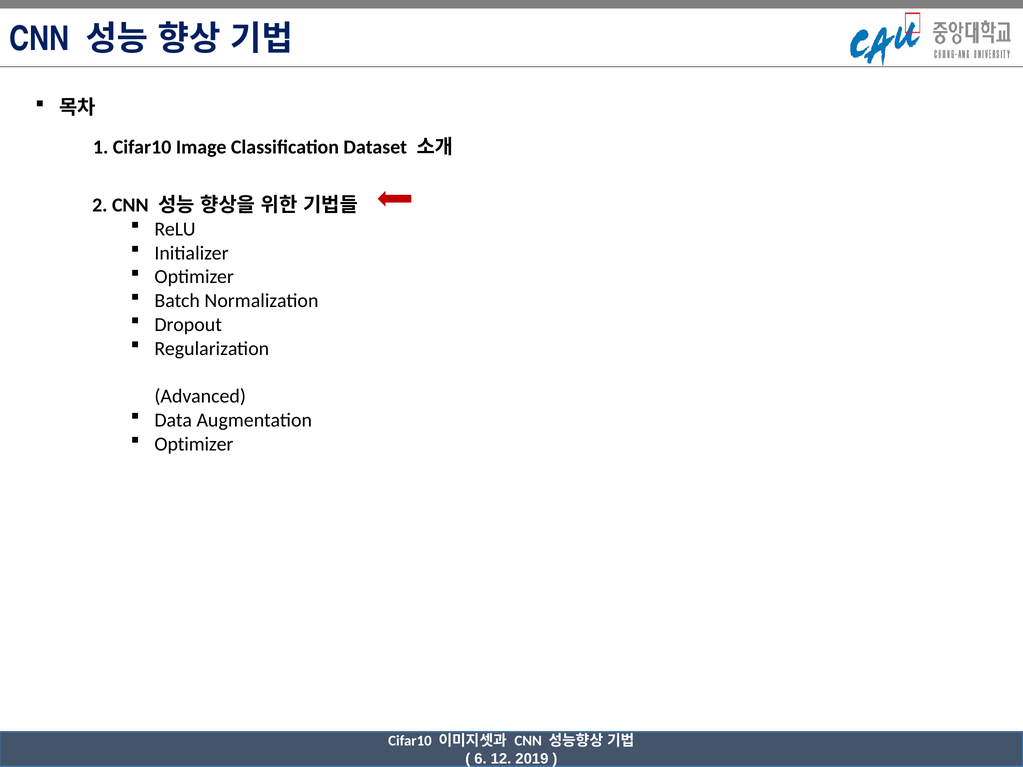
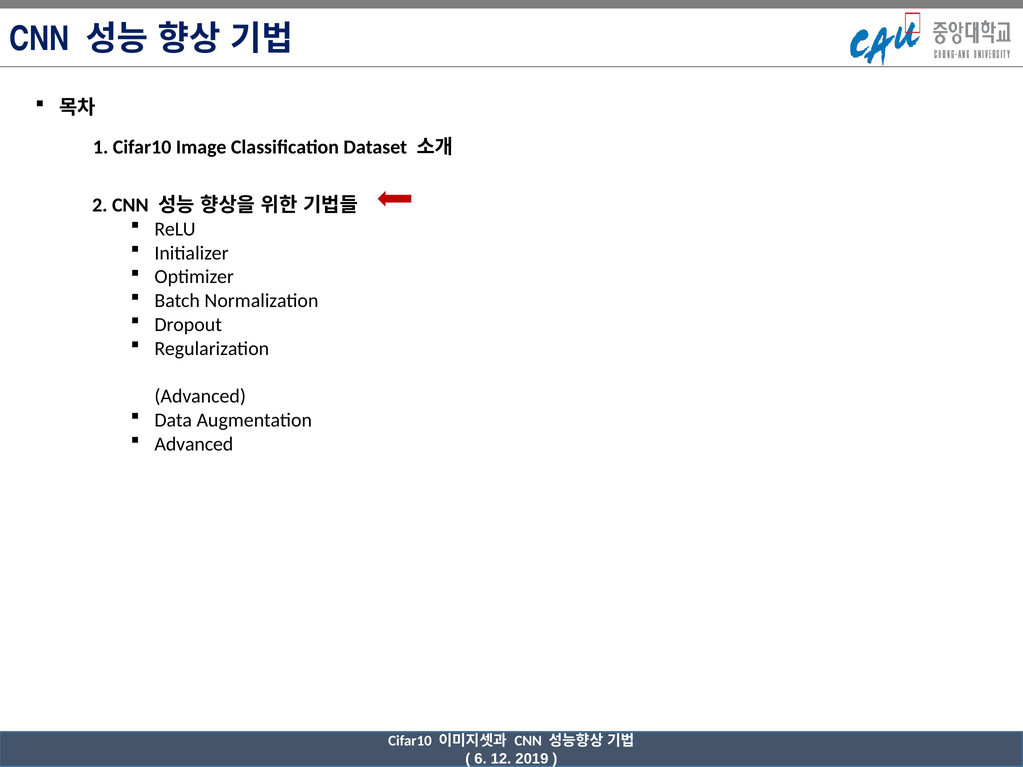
Optimizer at (194, 444): Optimizer -> Advanced
